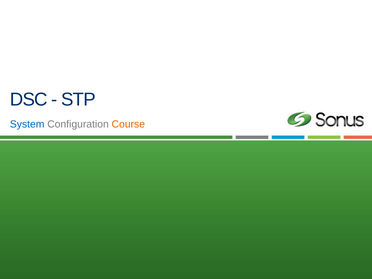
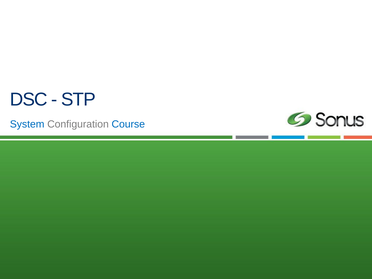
Course colour: orange -> blue
